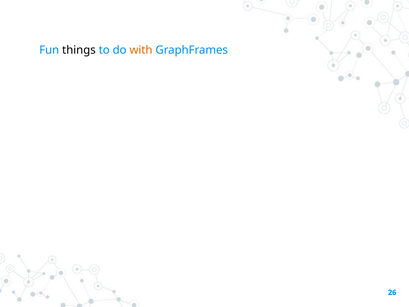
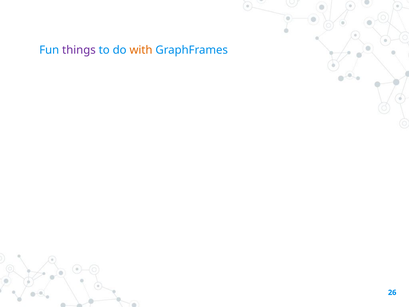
things colour: black -> purple
